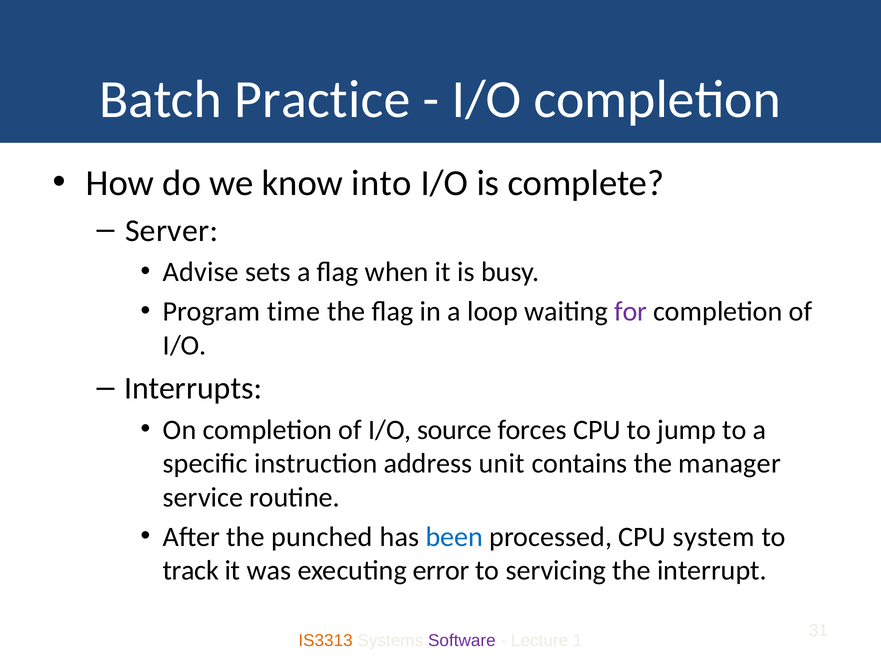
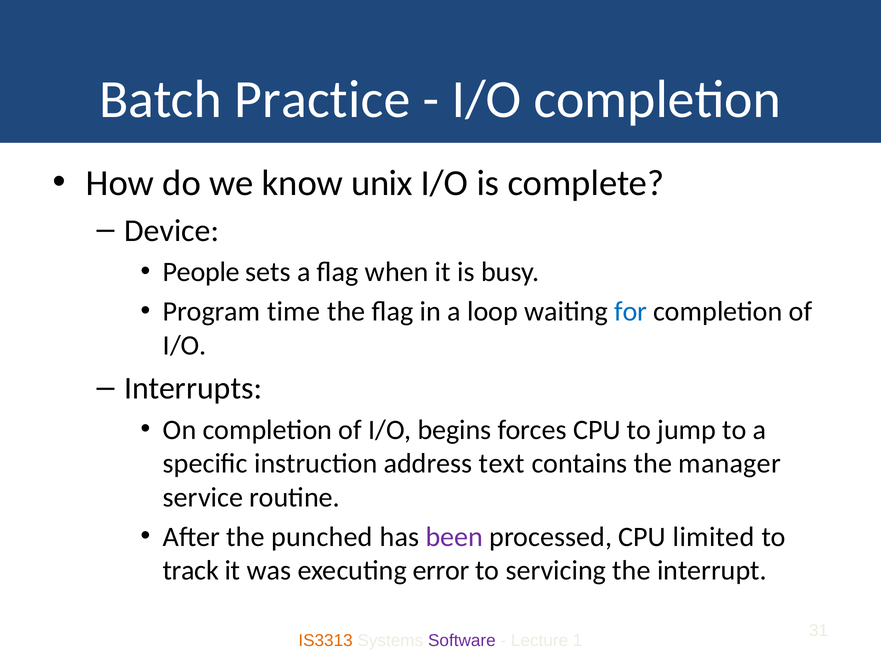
into: into -> unix
Server: Server -> Device
Advise: Advise -> People
for colour: purple -> blue
source: source -> begins
unit: unit -> text
been colour: blue -> purple
system: system -> limited
